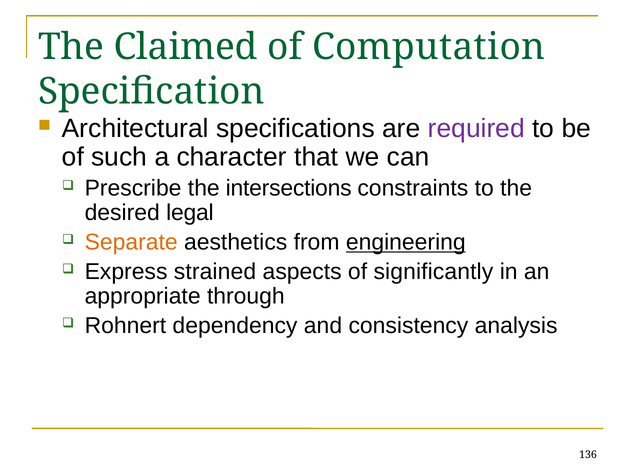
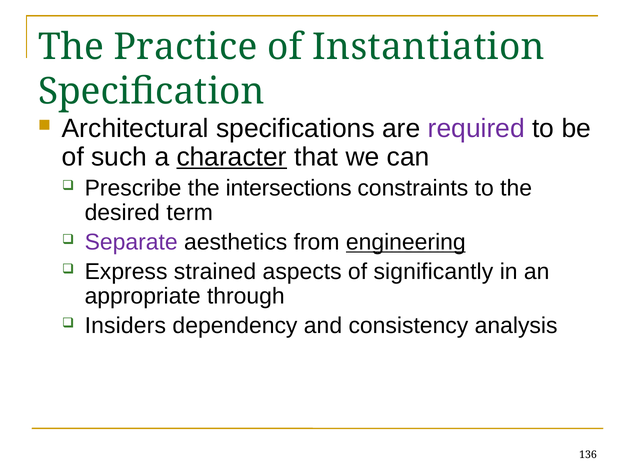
Claimed: Claimed -> Practice
Computation: Computation -> Instantiation
character underline: none -> present
legal: legal -> term
Separate colour: orange -> purple
Rohnert: Rohnert -> Insiders
